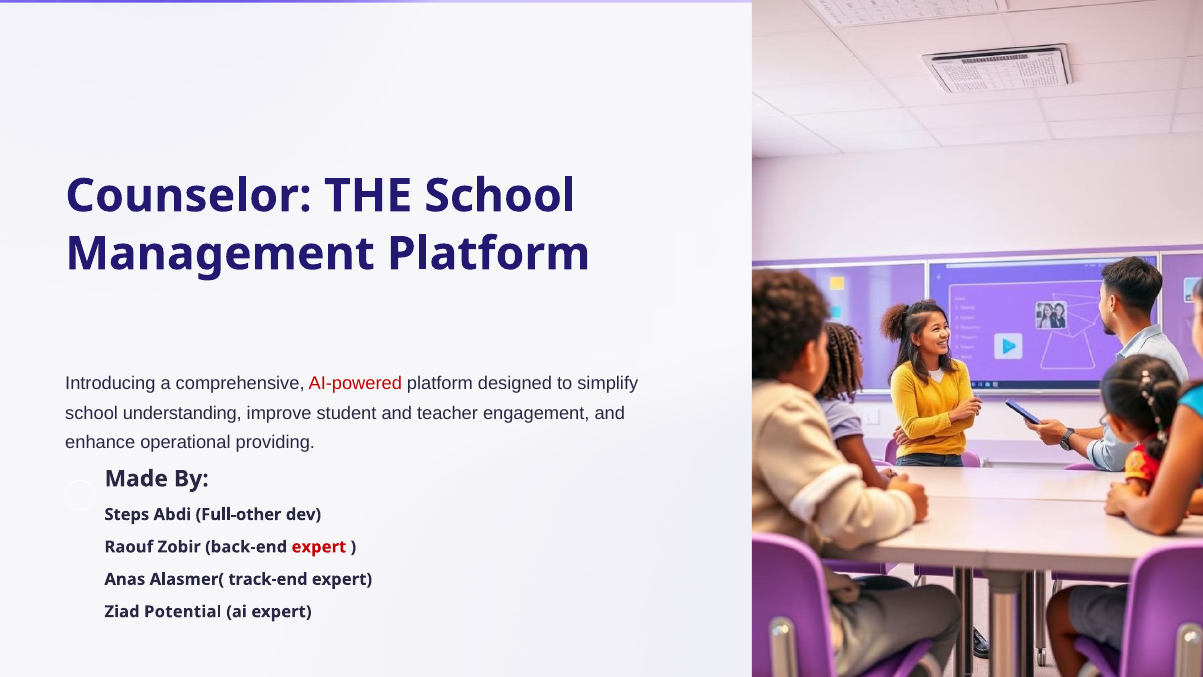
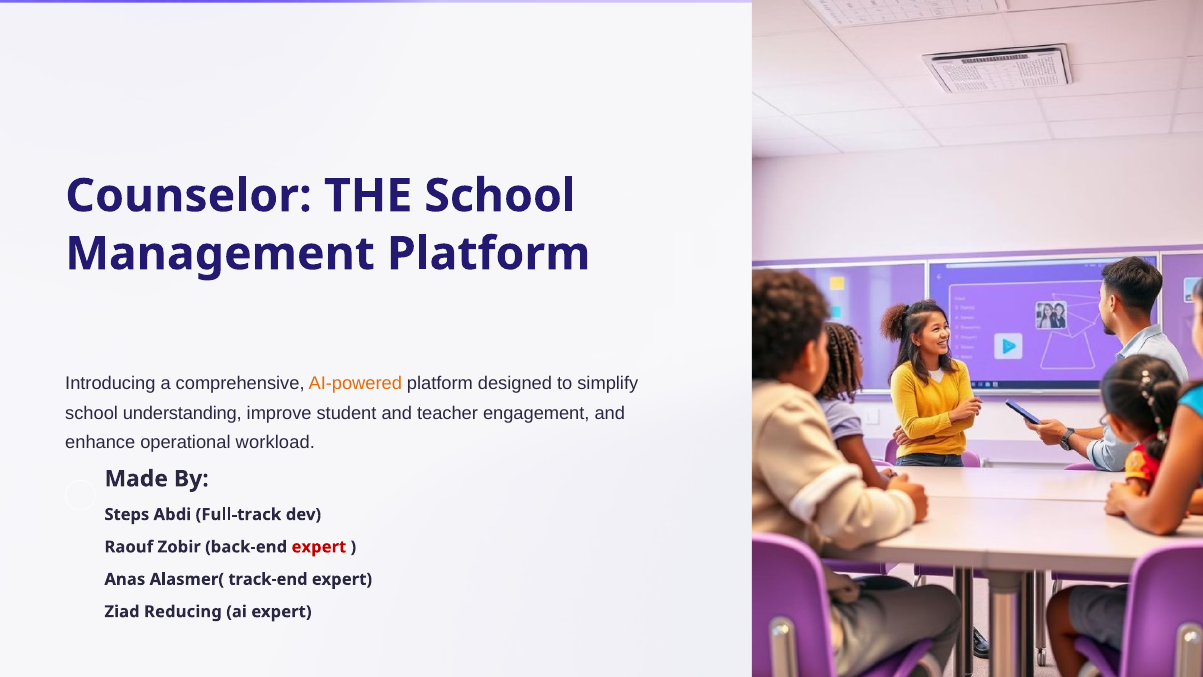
AI-powered colour: red -> orange
providing: providing -> workload
Full-other: Full-other -> Full-track
Potential: Potential -> Reducing
